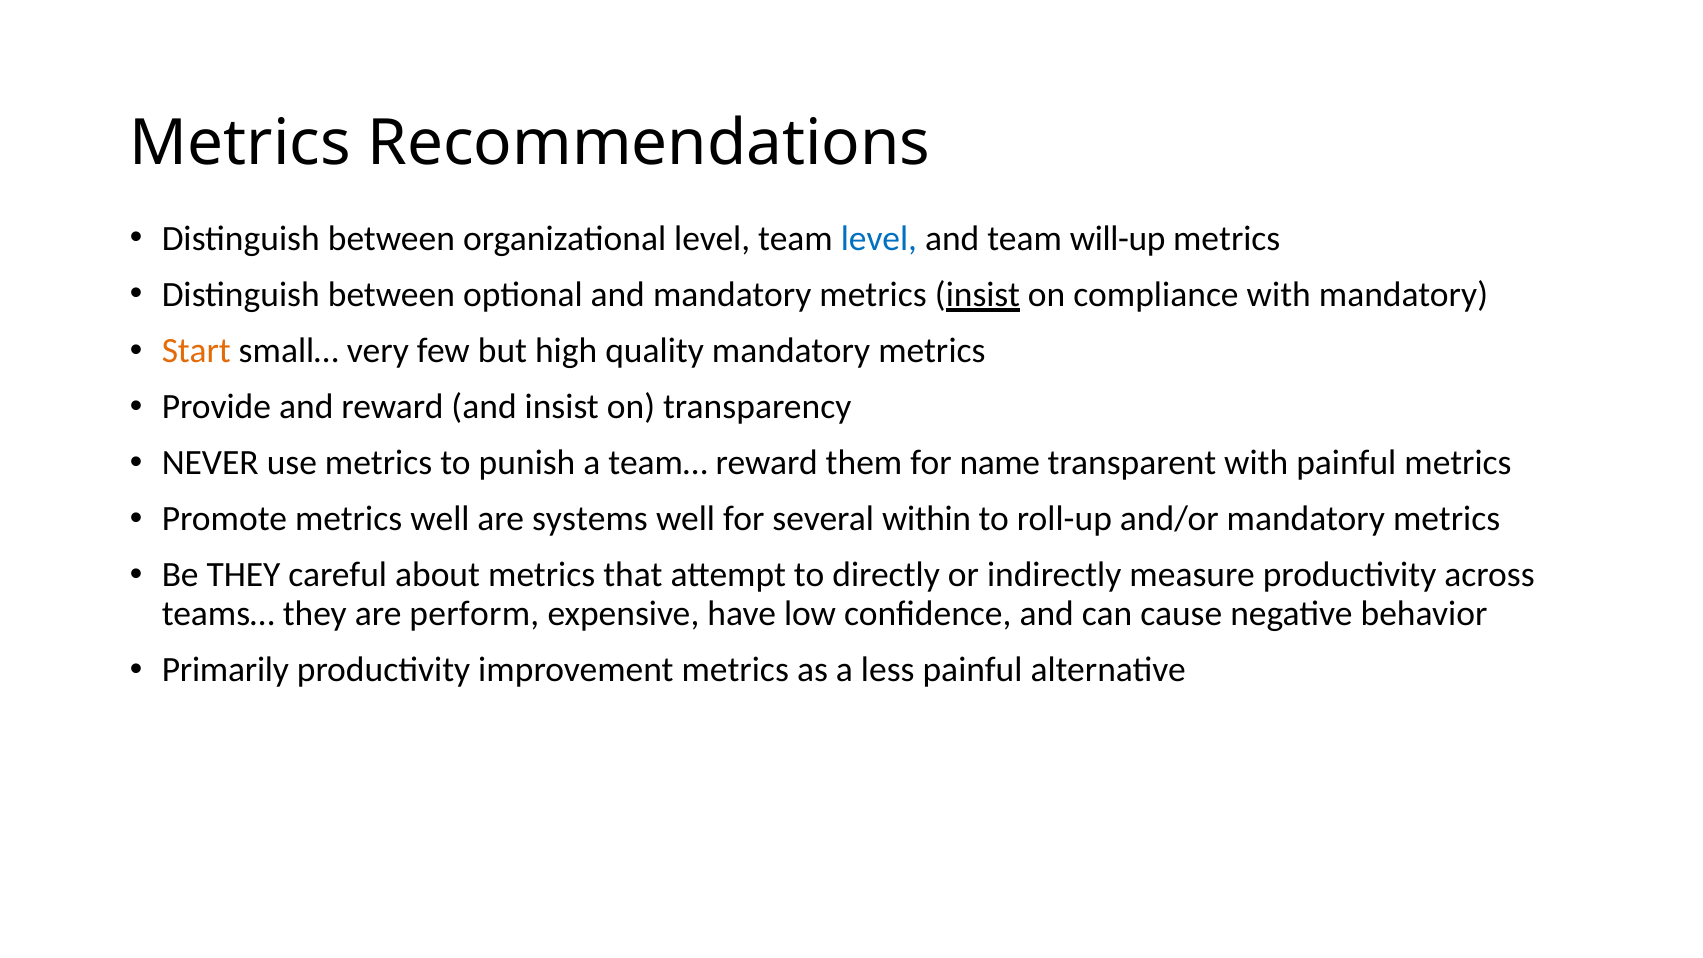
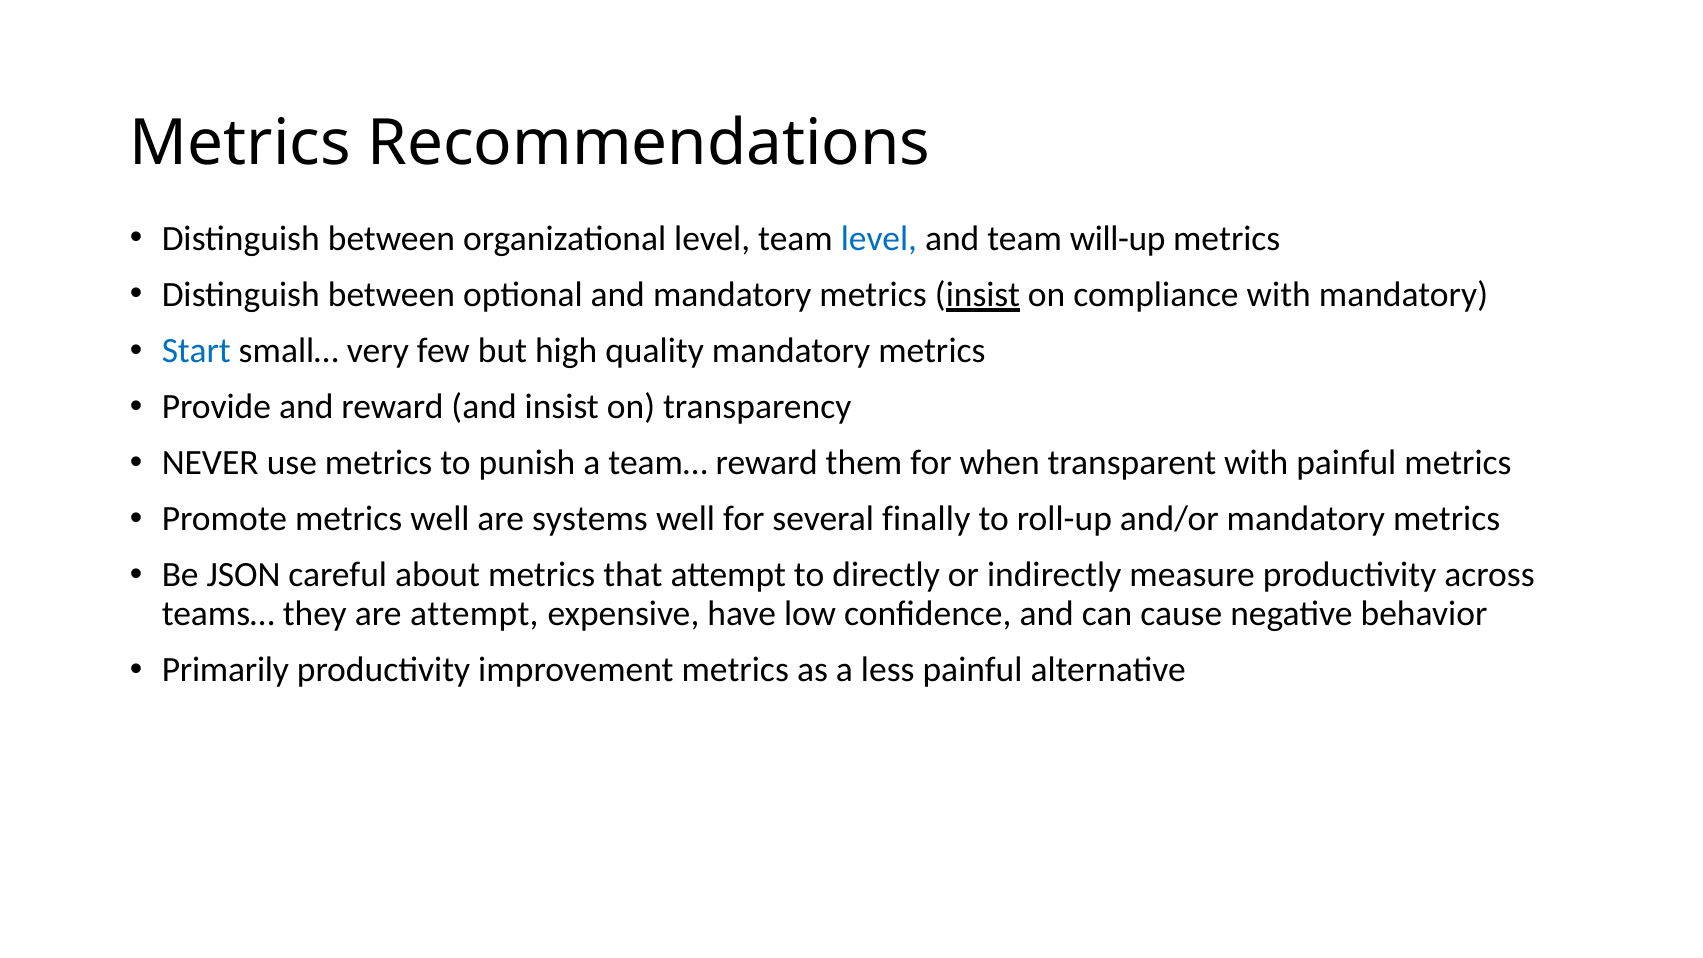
Start colour: orange -> blue
name: name -> when
within: within -> finally
Be THEY: THEY -> JSON
are perform: perform -> attempt
